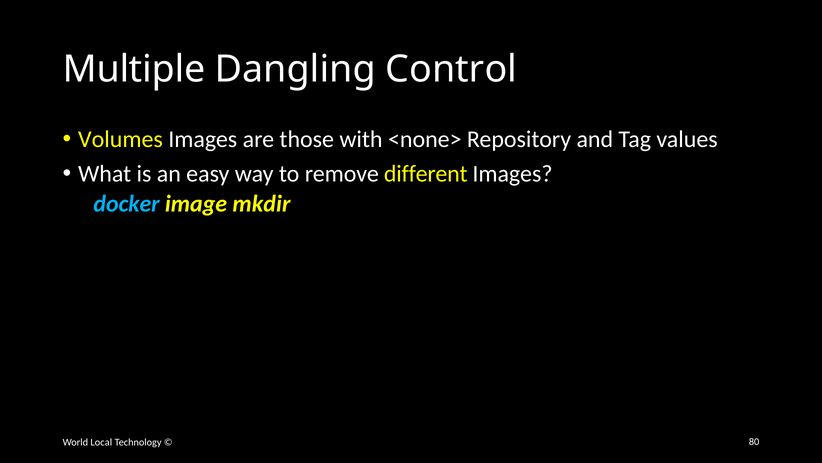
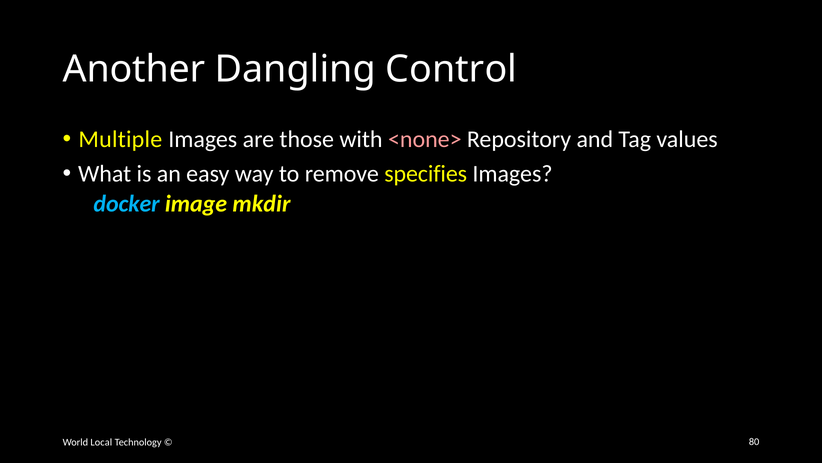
Multiple: Multiple -> Another
Volumes: Volumes -> Multiple
<none> colour: white -> pink
different: different -> specifies
